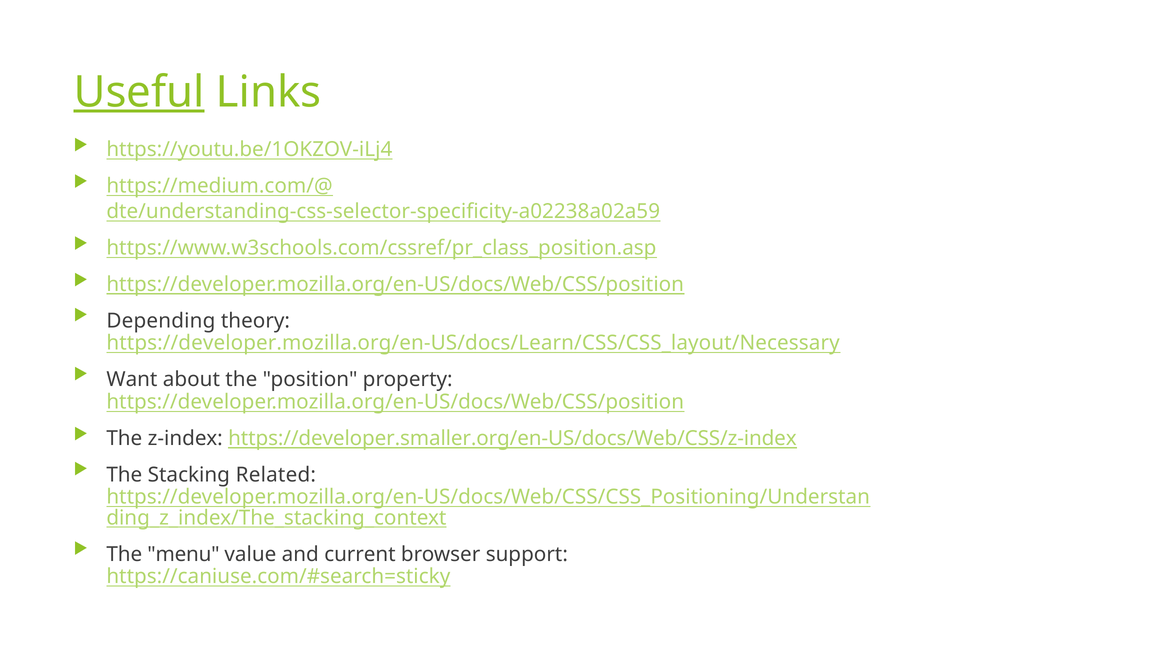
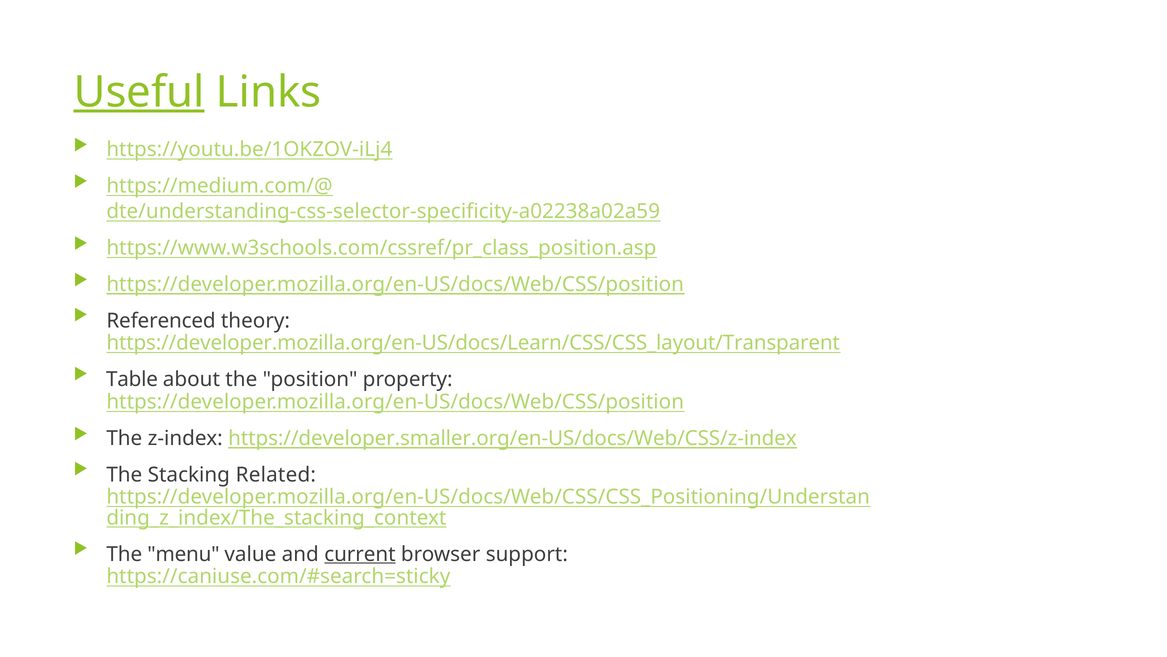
Depending: Depending -> Referenced
https://developer.mozilla.org/en-US/docs/Learn/CSS/CSS_layout/Necessary: https://developer.mozilla.org/en-US/docs/Learn/CSS/CSS_layout/Necessary -> https://developer.mozilla.org/en-US/docs/Learn/CSS/CSS_layout/Transparent
Want: Want -> Table
current underline: none -> present
